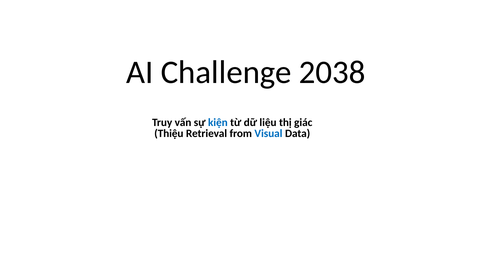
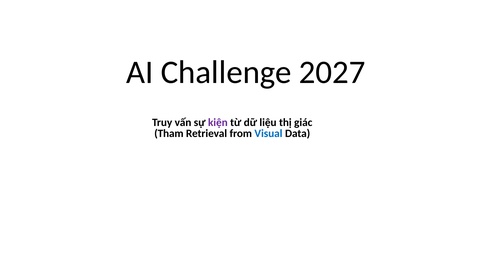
2038: 2038 -> 2027
kiện colour: blue -> purple
Thiệu: Thiệu -> Tham
